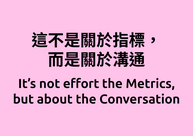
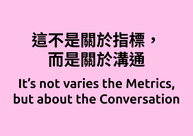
effort: effort -> varies
